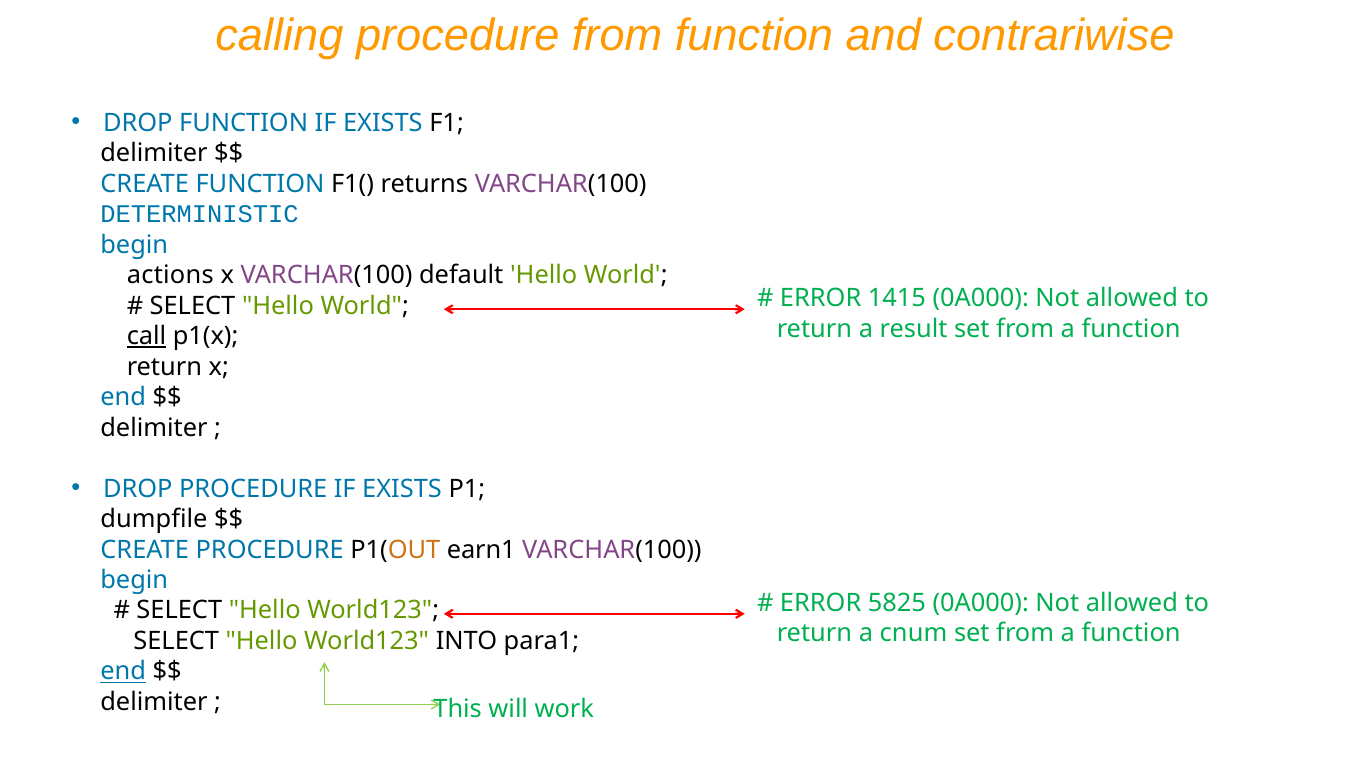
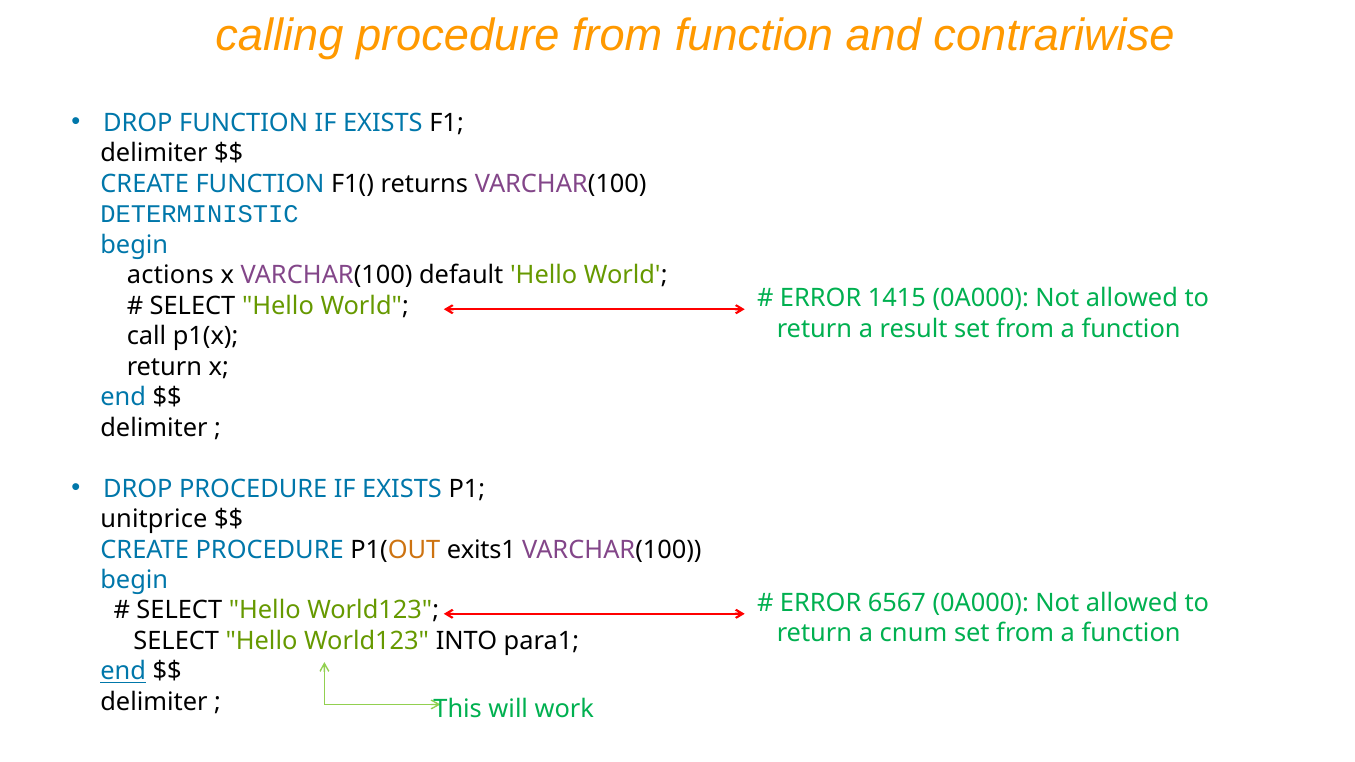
call underline: present -> none
dumpfile: dumpfile -> unitprice
earn1: earn1 -> exits1
5825: 5825 -> 6567
